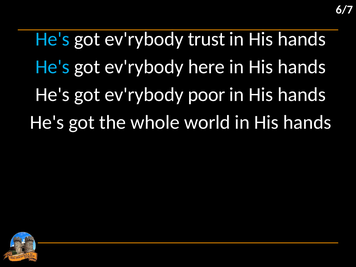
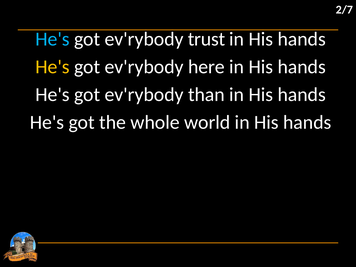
6/7: 6/7 -> 2/7
He's at (52, 67) colour: light blue -> yellow
poor: poor -> than
